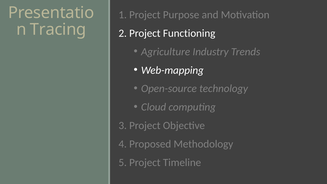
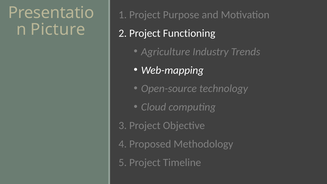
Tracing: Tracing -> Picture
